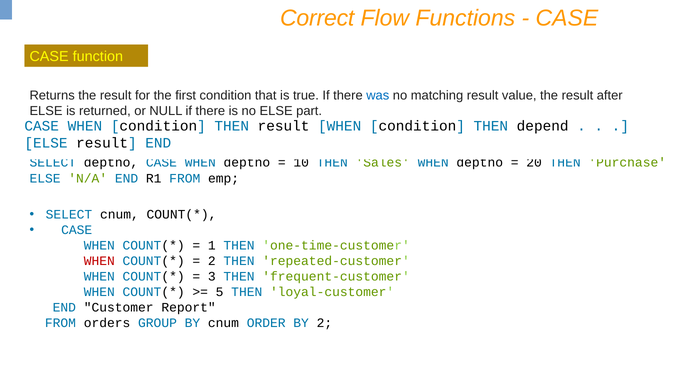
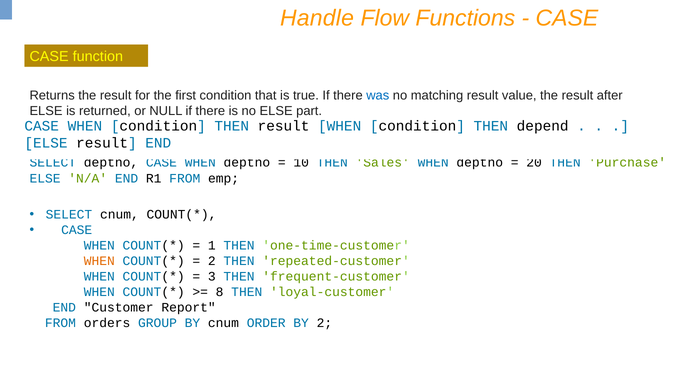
Correct: Correct -> Handle
WHEN at (99, 261) colour: red -> orange
5: 5 -> 8
